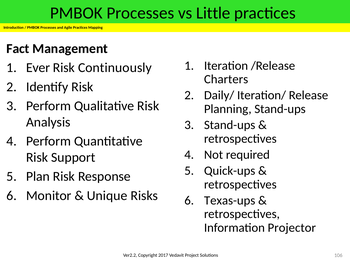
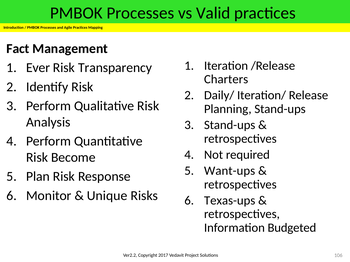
Little: Little -> Valid
Continuously: Continuously -> Transparency
Support: Support -> Become
Quick-ups: Quick-ups -> Want-ups
Projector: Projector -> Budgeted
